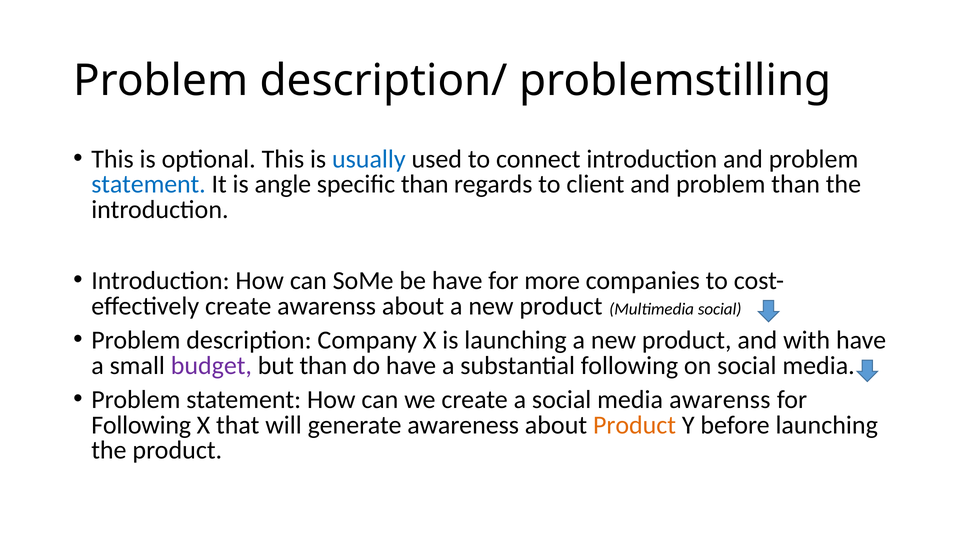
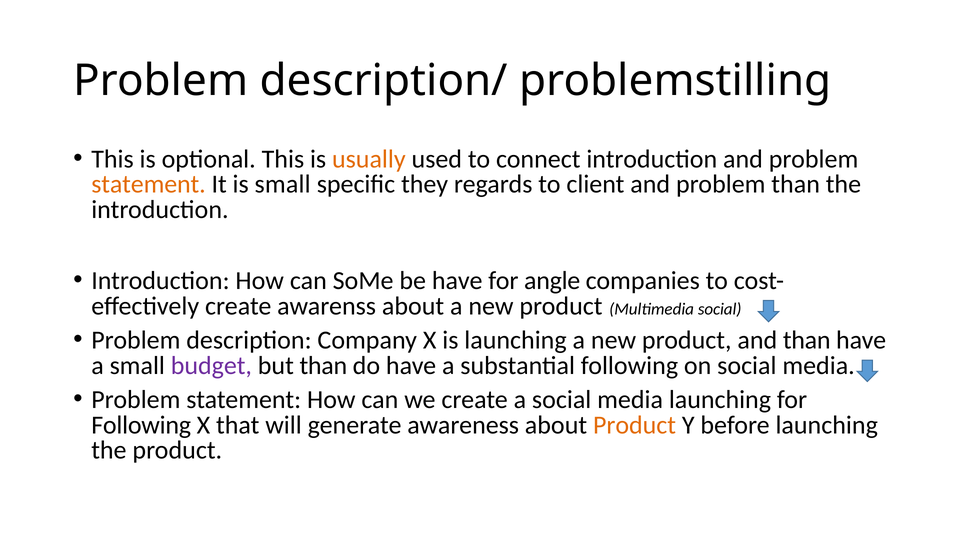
usually colour: blue -> orange
statement at (149, 184) colour: blue -> orange
is angle: angle -> small
specific than: than -> they
more: more -> angle
and with: with -> than
media awarenss: awarenss -> launching
